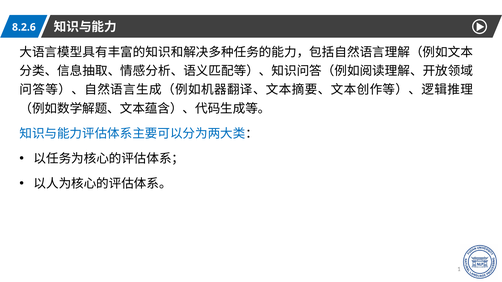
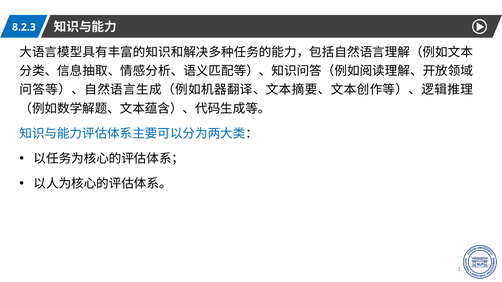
8.2.6: 8.2.6 -> 8.2.3
